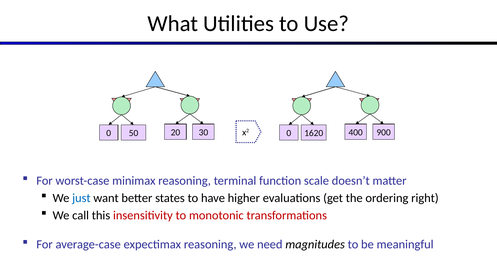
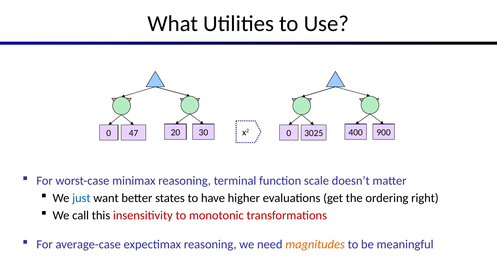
50: 50 -> 47
1620: 1620 -> 3025
magnitudes colour: black -> orange
